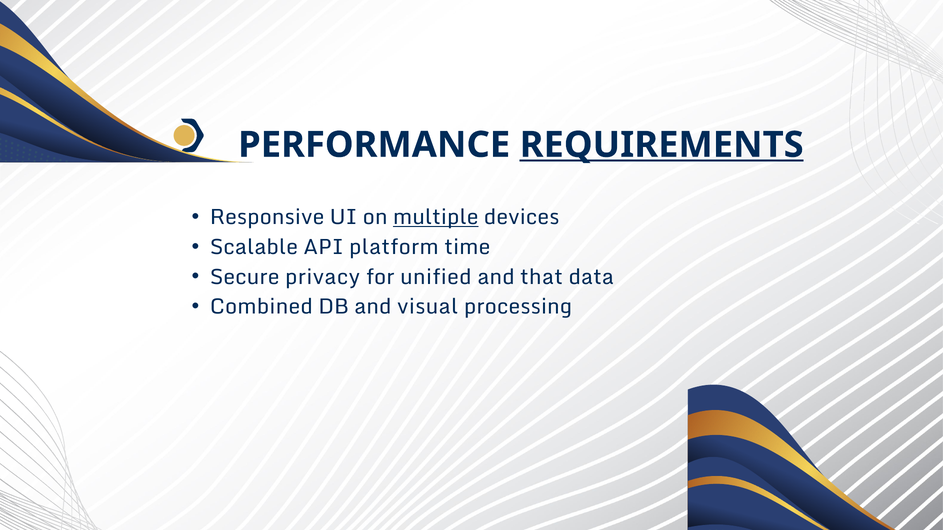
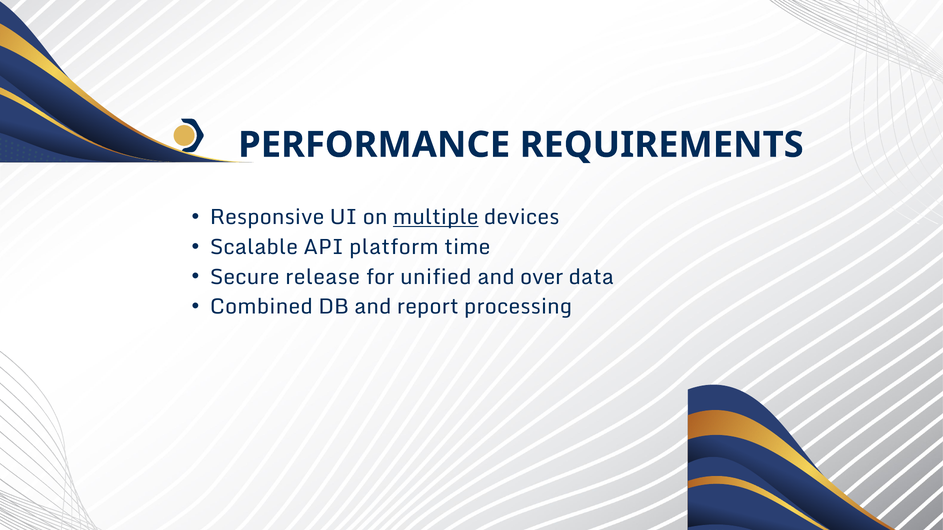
REQUIREMENTS underline: present -> none
privacy: privacy -> release
that: that -> over
visual: visual -> report
